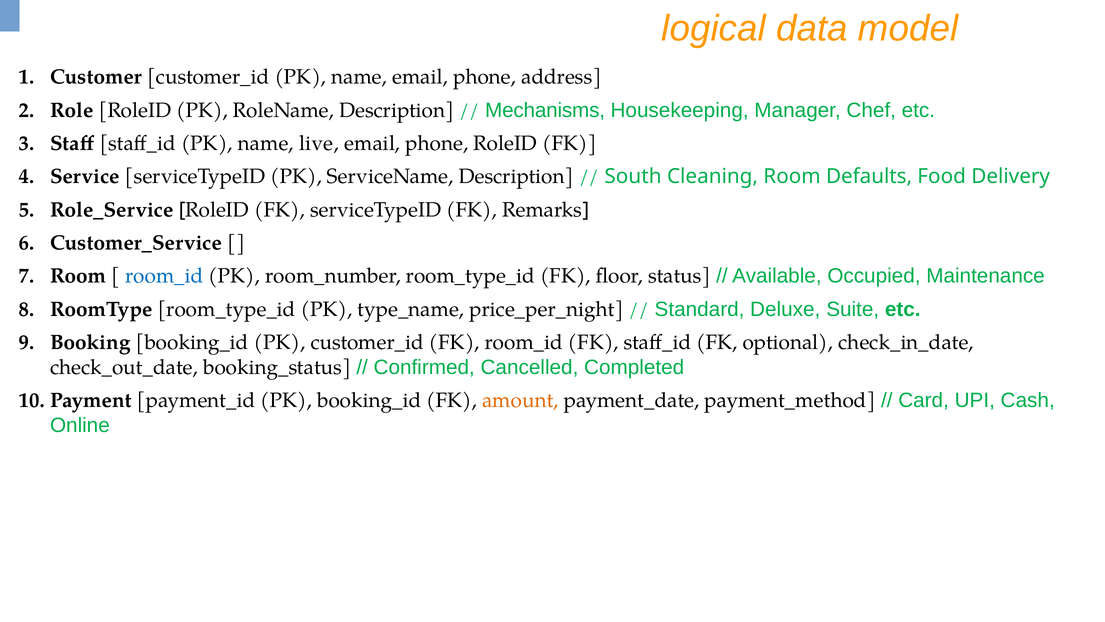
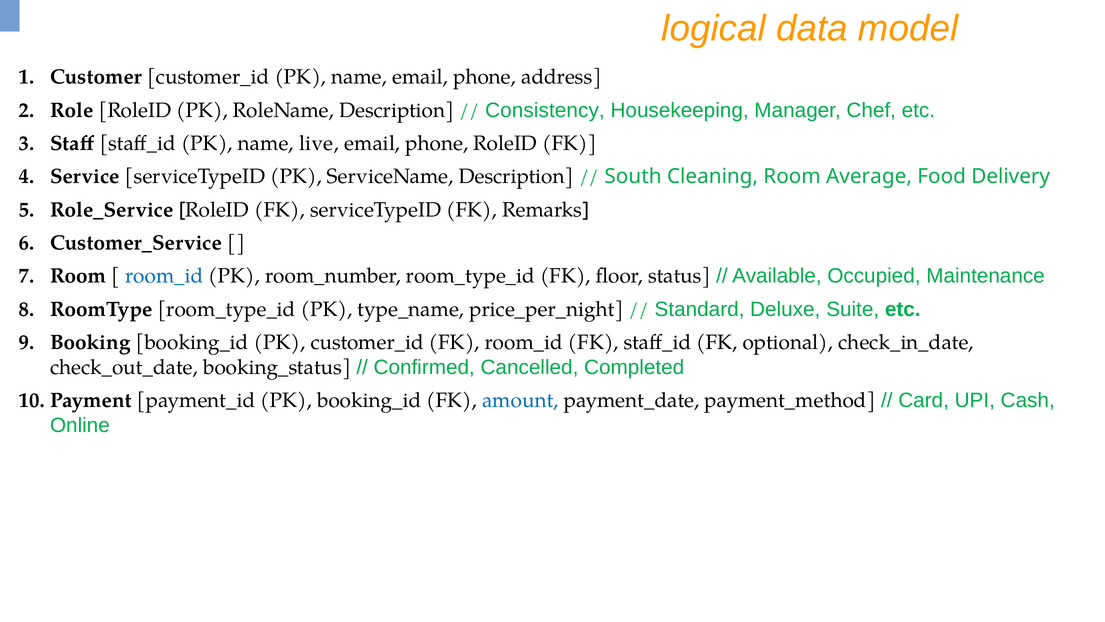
Mechanisms: Mechanisms -> Consistency
Defaults: Defaults -> Average
amount colour: orange -> blue
